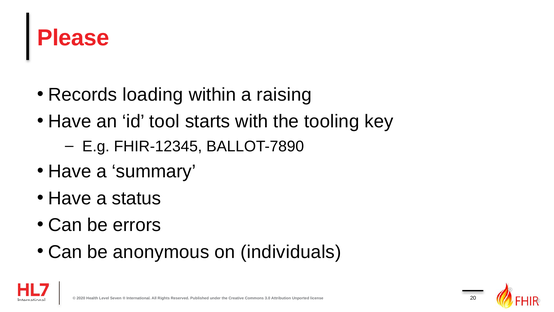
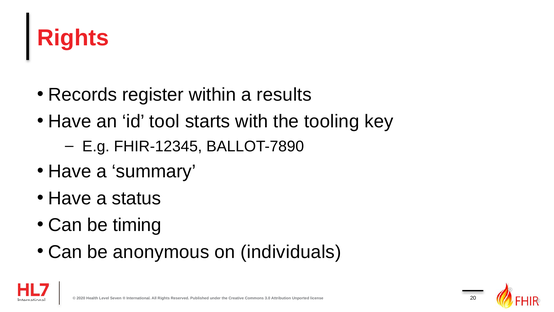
Please at (73, 38): Please -> Rights
loading: loading -> register
raising: raising -> results
errors: errors -> timing
